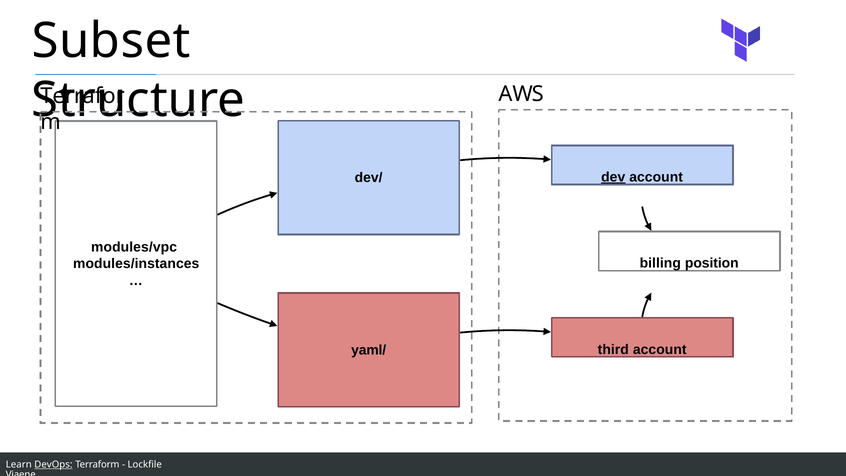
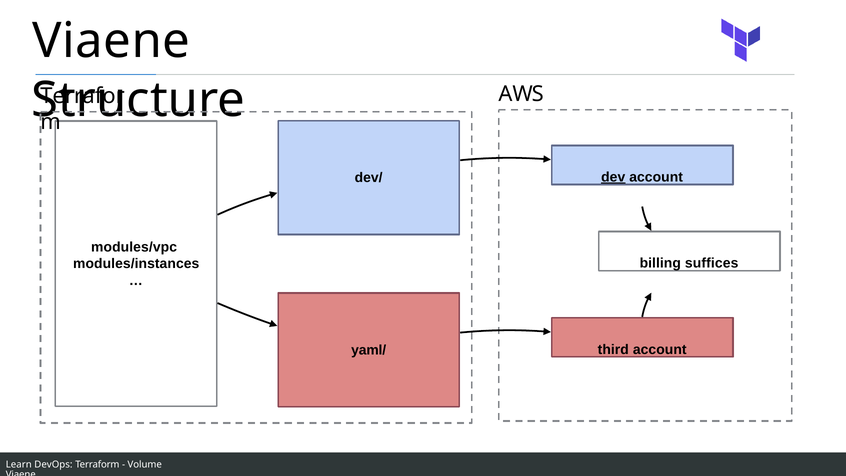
Subset at (111, 41): Subset -> Viaene
position: position -> suffices
DevOps underline: present -> none
Lockfile: Lockfile -> Volume
